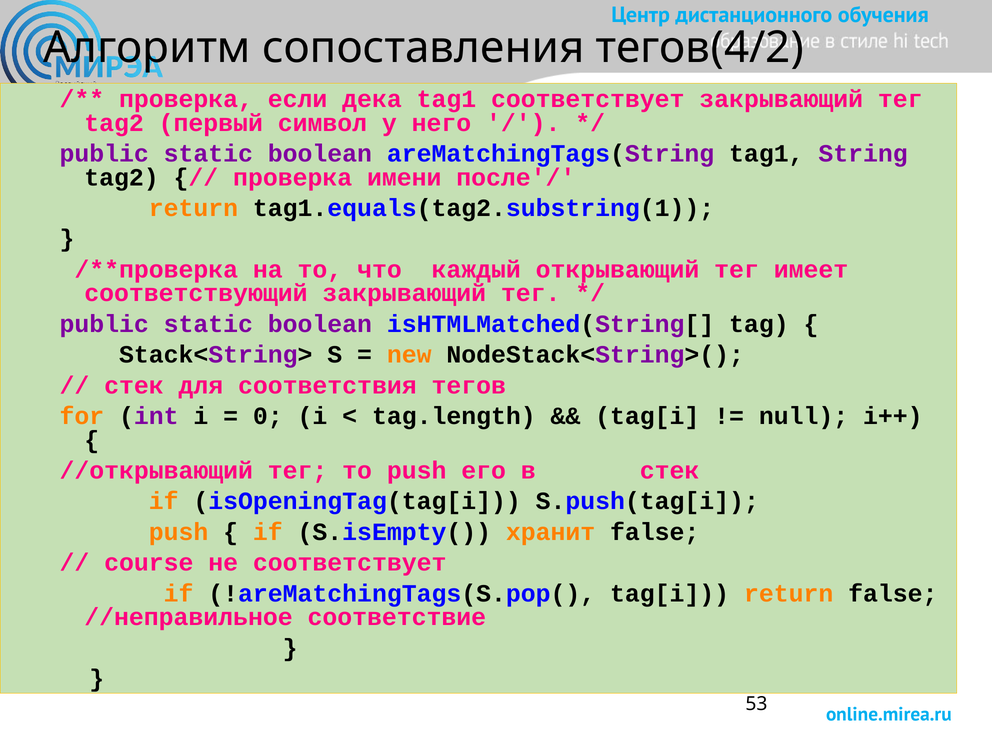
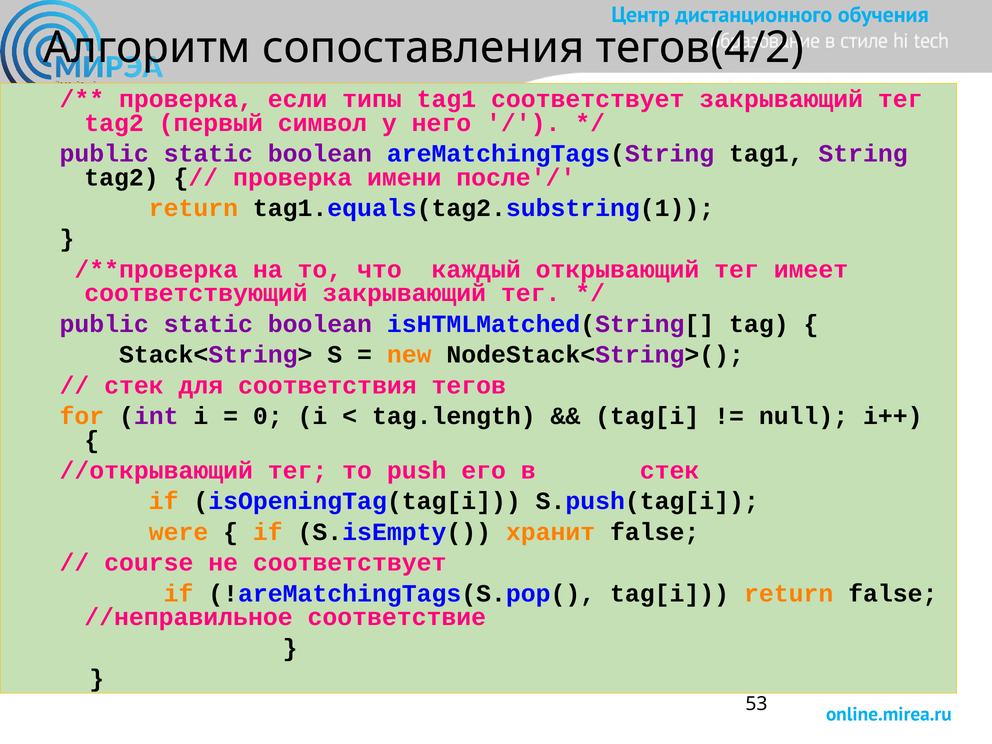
дека: дека -> типы
push at (179, 532): push -> were
